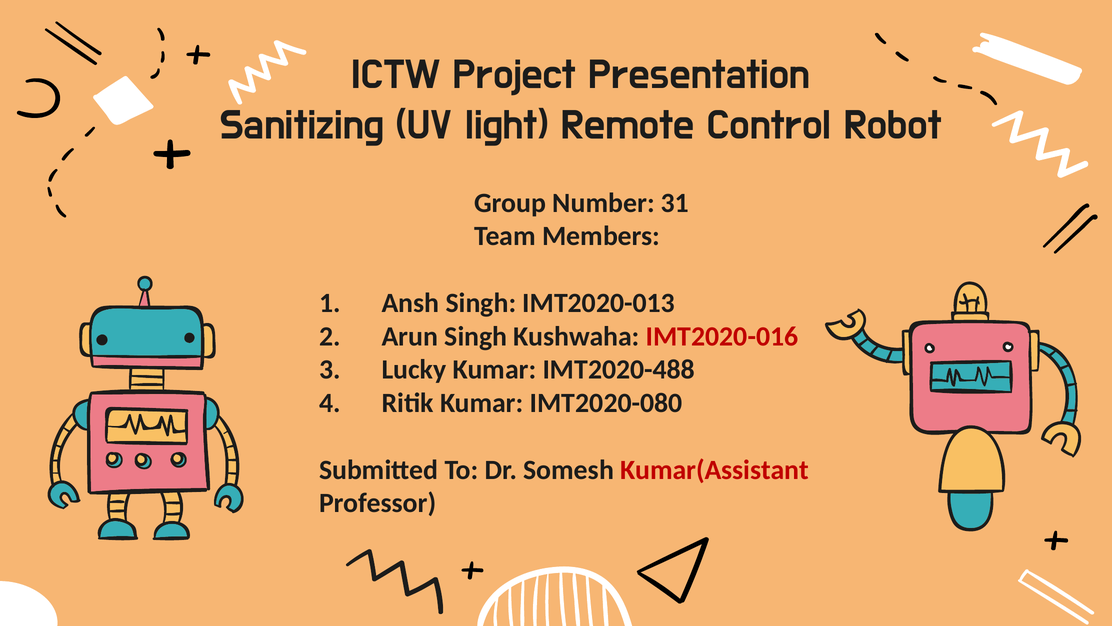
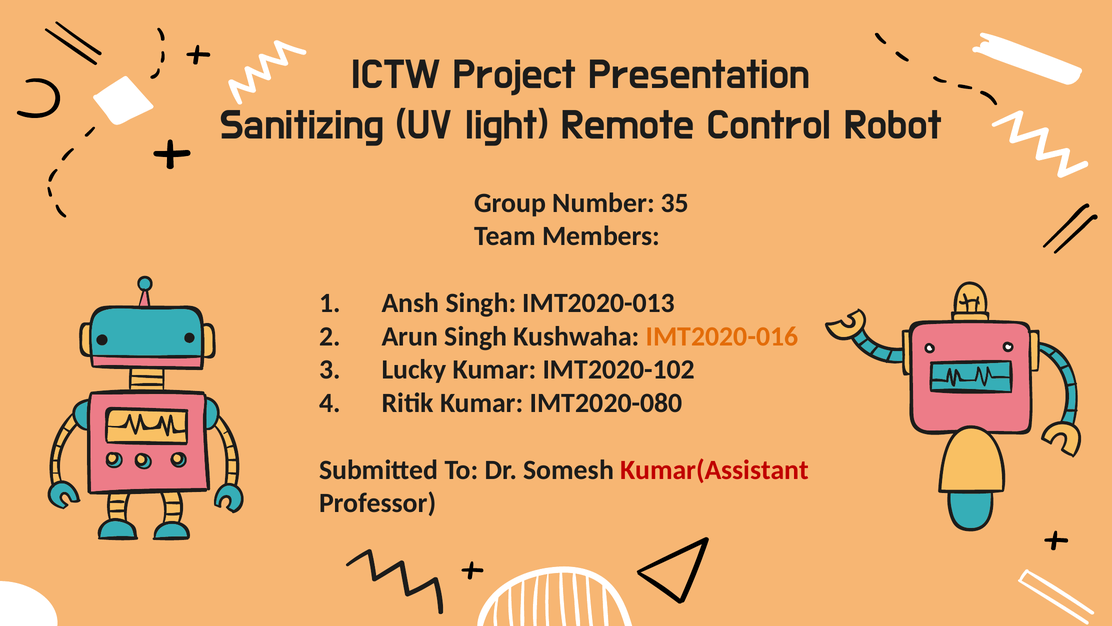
31: 31 -> 35
IMT2020-016 colour: red -> orange
IMT2020-488: IMT2020-488 -> IMT2020-102
